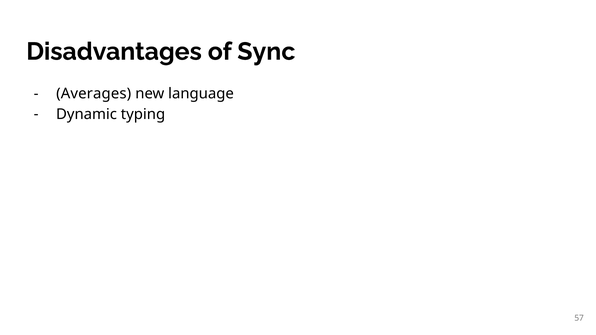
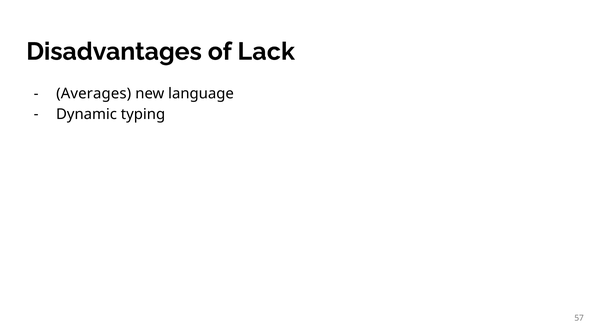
Sync: Sync -> Lack
